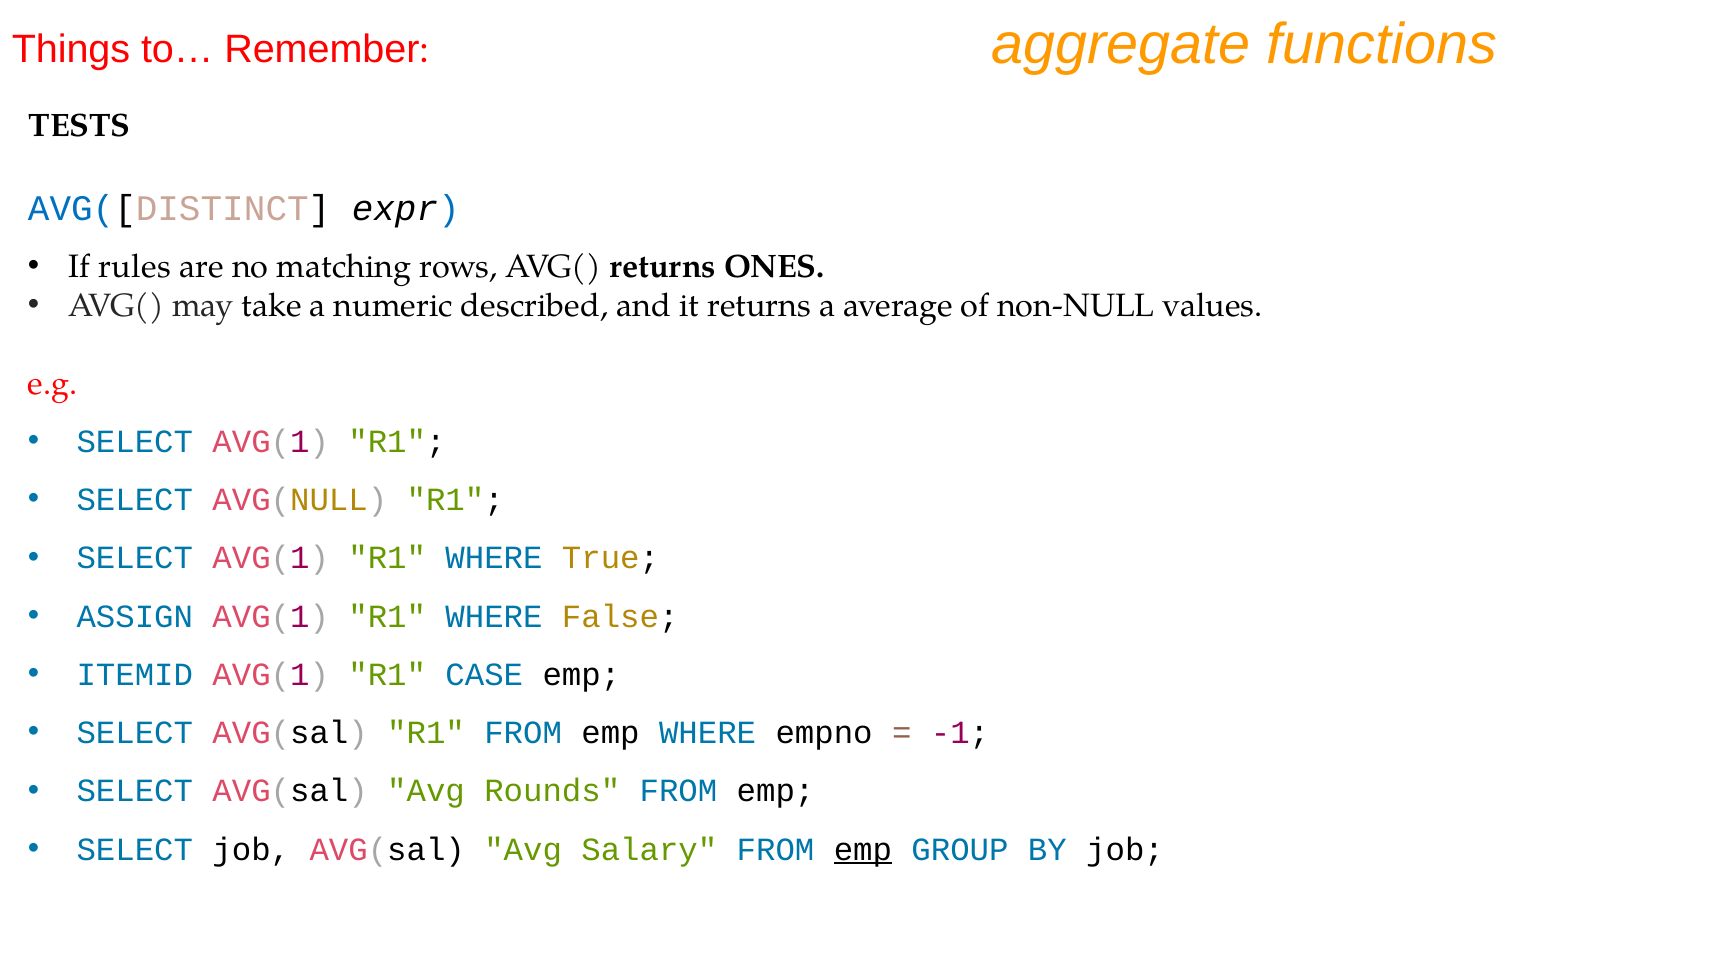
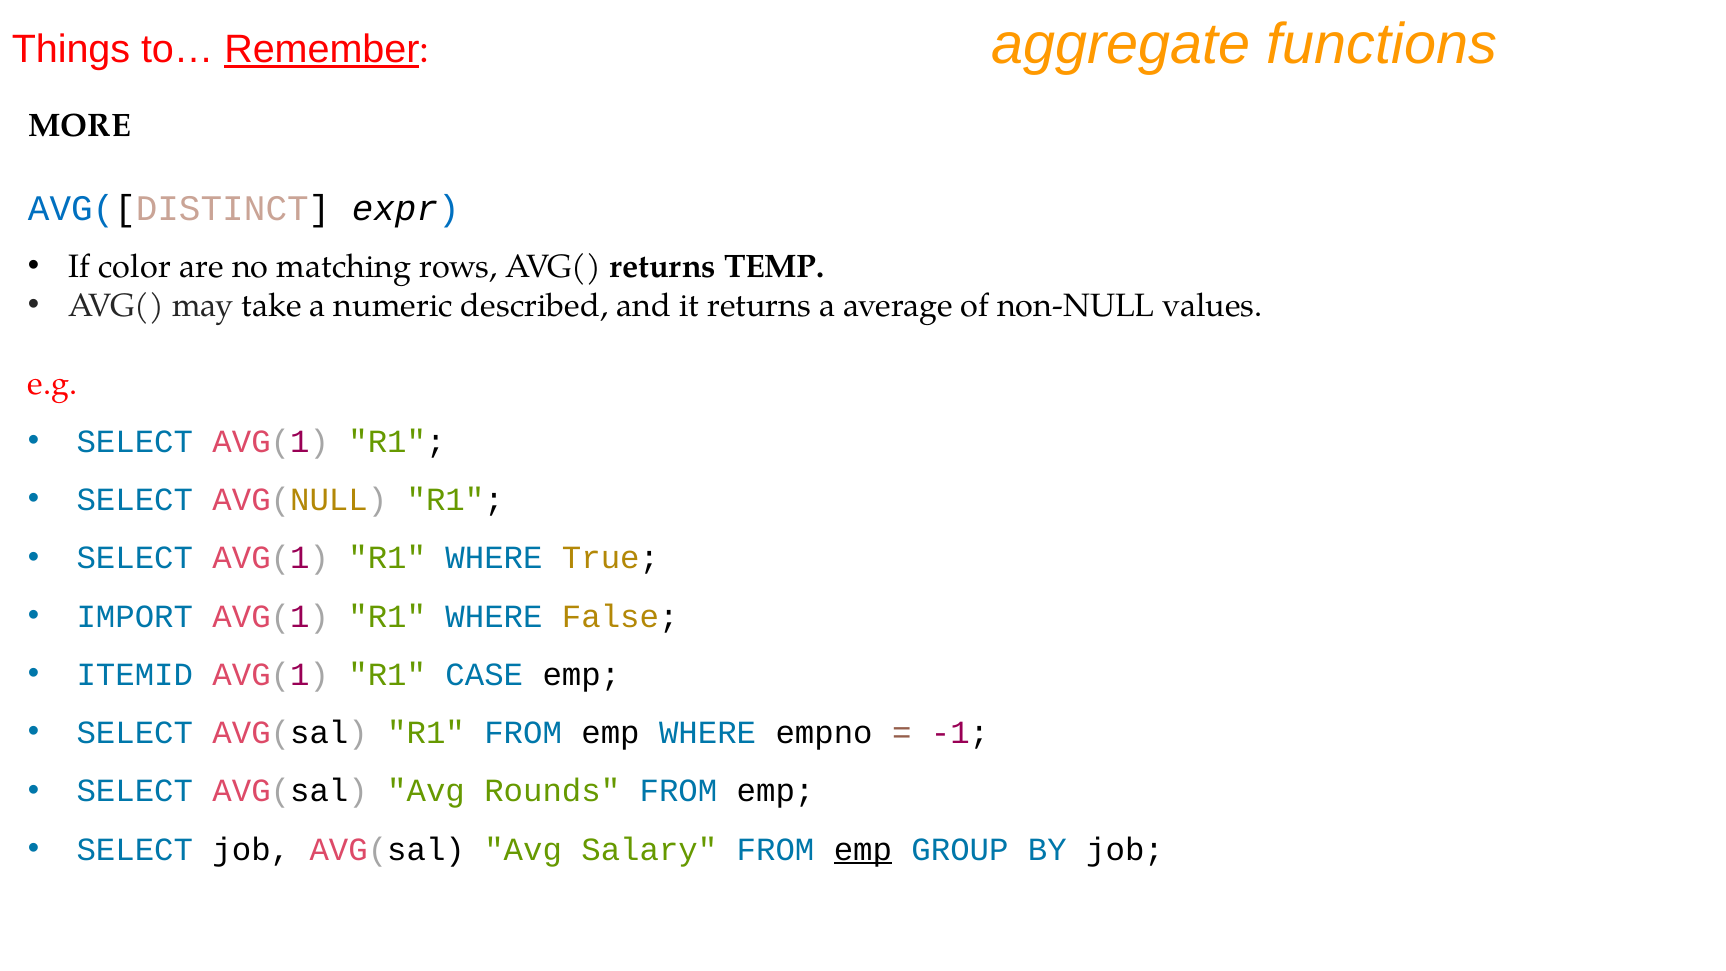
Remember underline: none -> present
TESTS: TESTS -> MORE
rules: rules -> color
ONES: ONES -> TEMP
ASSIGN: ASSIGN -> IMPORT
